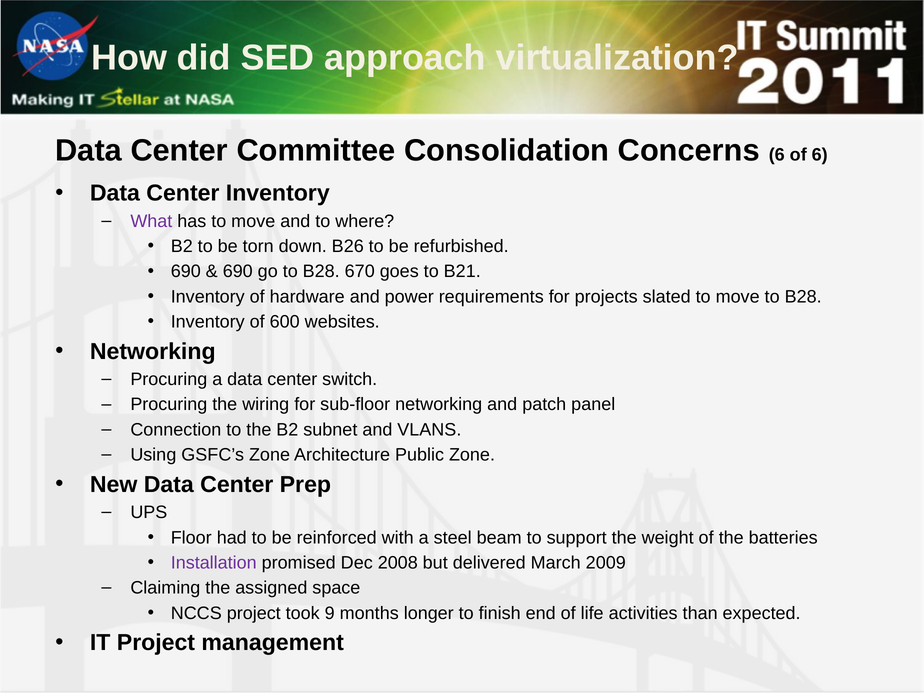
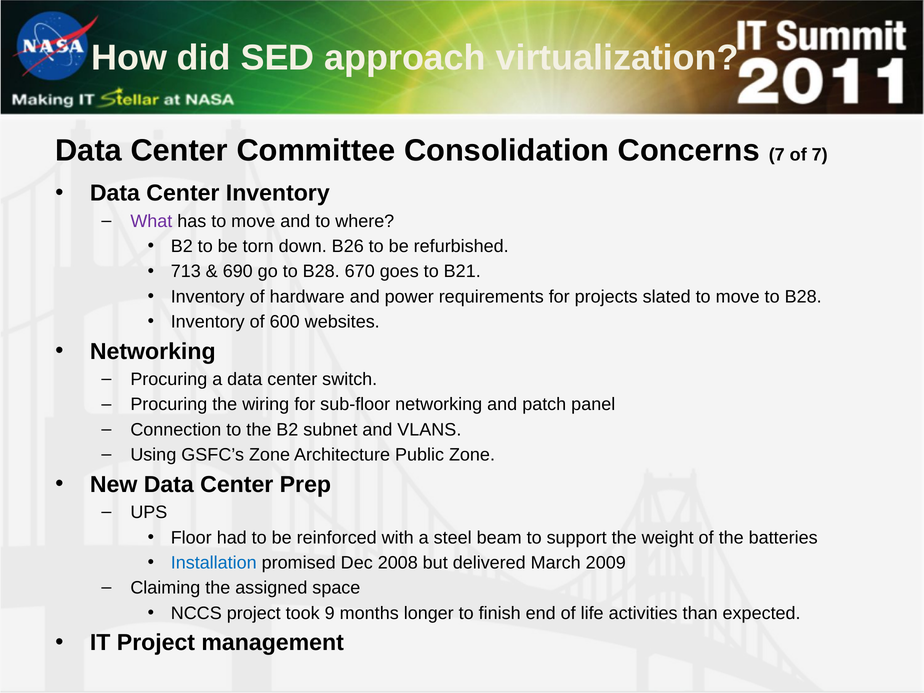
Concerns 6: 6 -> 7
of 6: 6 -> 7
690 at (186, 272): 690 -> 713
Installation colour: purple -> blue
